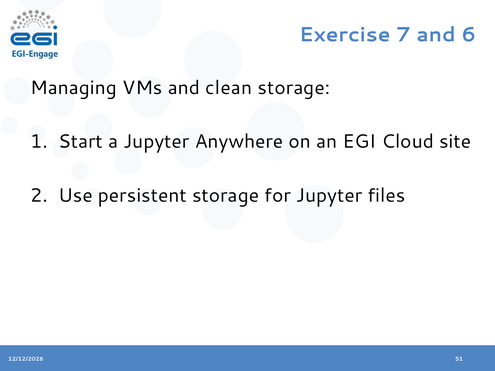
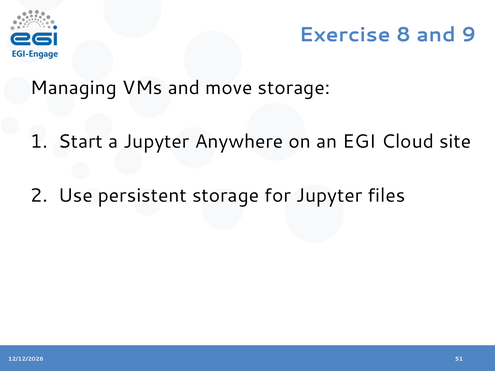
7: 7 -> 8
6: 6 -> 9
clean: clean -> move
